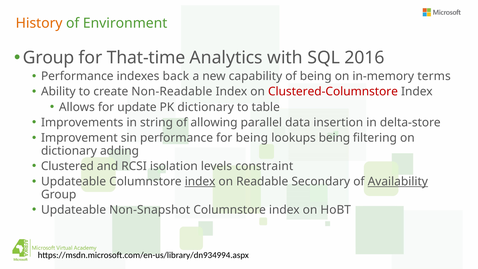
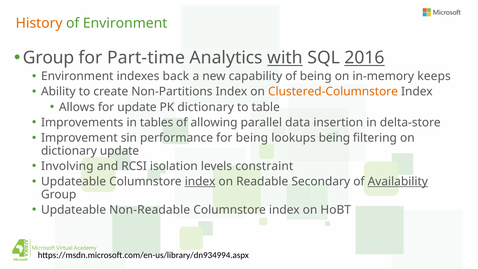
That-time: That-time -> Part-time
with underline: none -> present
2016 underline: none -> present
Performance at (77, 76): Performance -> Environment
terms: terms -> keeps
Non-Readable: Non-Readable -> Non-Partitions
Clustered-Columnstore colour: red -> orange
string: string -> tables
dictionary adding: adding -> update
Clustered: Clustered -> Involving
Non-Snapshot: Non-Snapshot -> Non-Readable
